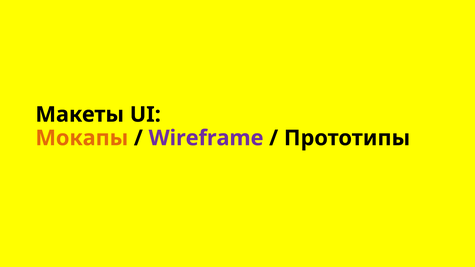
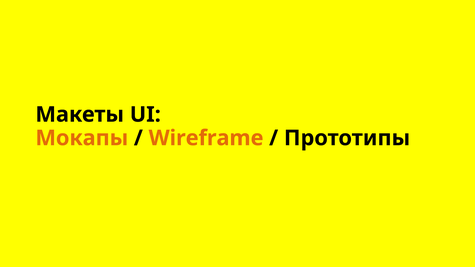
Wireframe colour: purple -> orange
